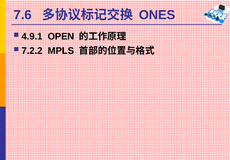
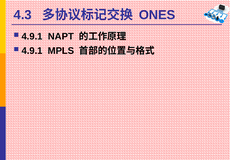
7.6: 7.6 -> 4.3
OPEN: OPEN -> NAPT
7.2.2 at (32, 51): 7.2.2 -> 4.9.1
